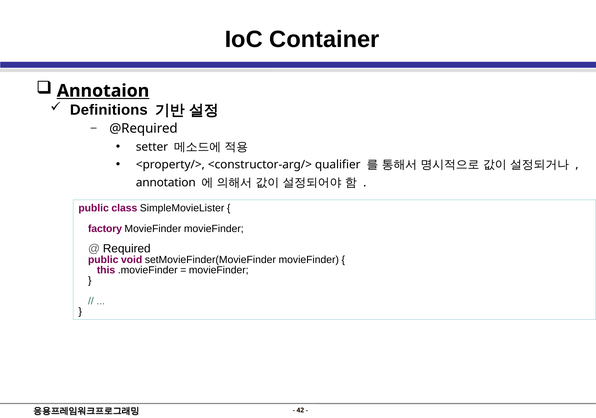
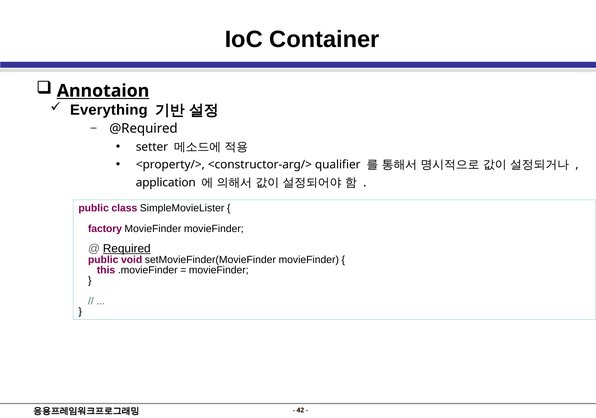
Definitions: Definitions -> Everything
annotation: annotation -> application
Required underline: none -> present
